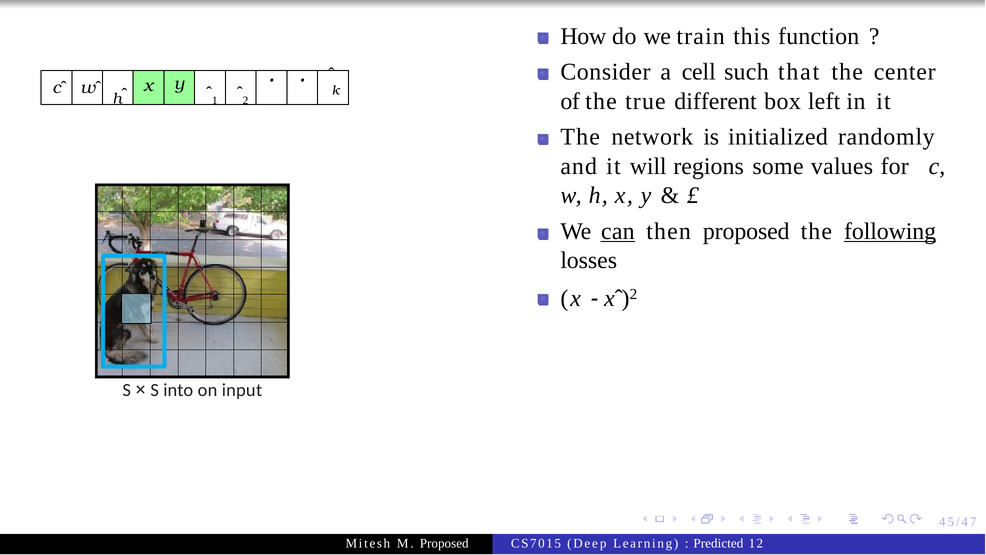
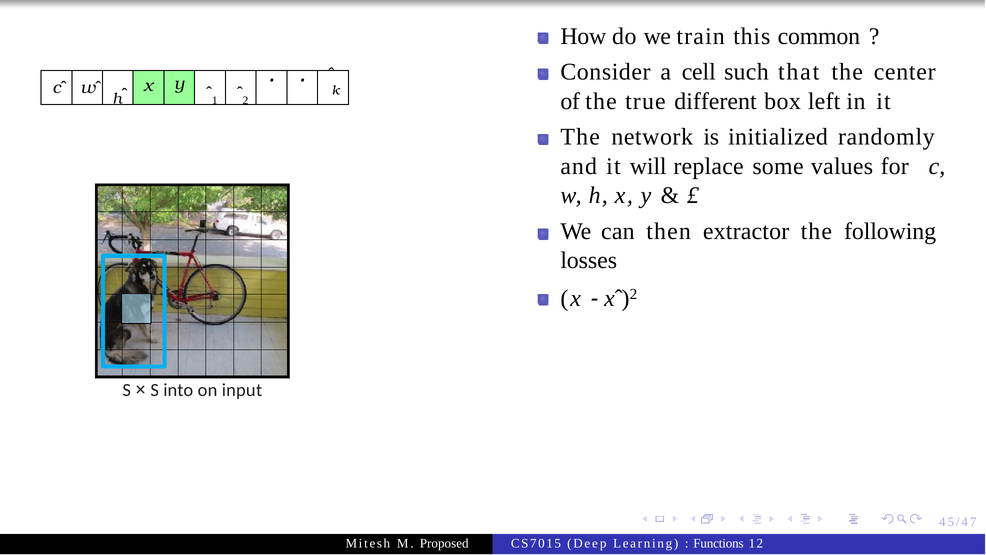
function: function -> common
regions: regions -> replace
can underline: present -> none
then proposed: proposed -> extractor
following underline: present -> none
Predicted: Predicted -> Functions
